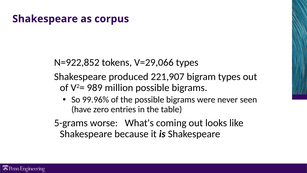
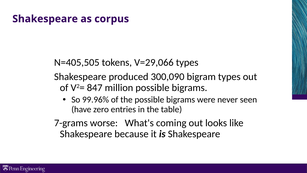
N=922,852: N=922,852 -> N=405,505
221,907: 221,907 -> 300,090
989: 989 -> 847
5-grams: 5-grams -> 7-grams
